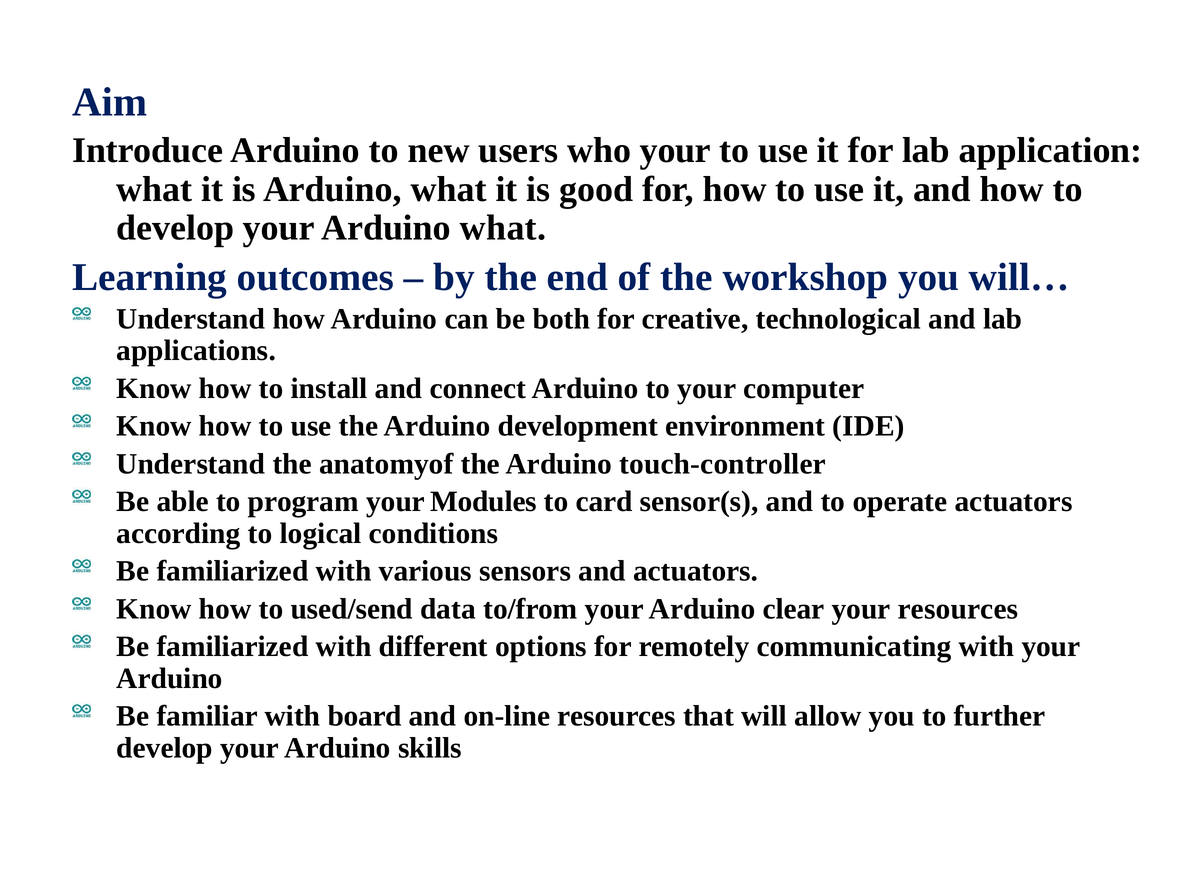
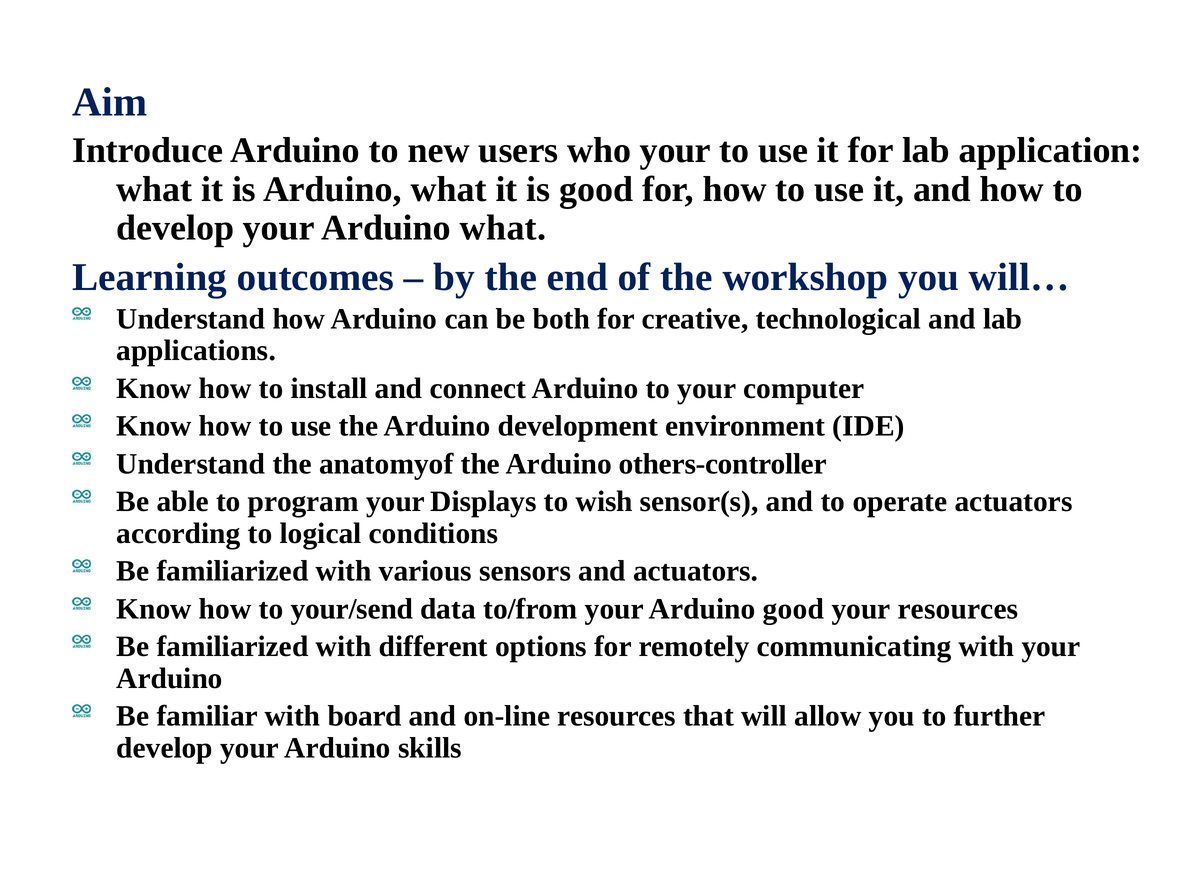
touch-controller: touch-controller -> others-controller
Modules: Modules -> Displays
card: card -> wish
used/send: used/send -> your/send
Arduino clear: clear -> good
